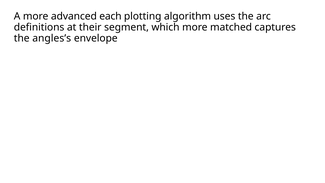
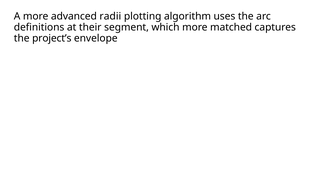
each: each -> radii
angles’s: angles’s -> project’s
